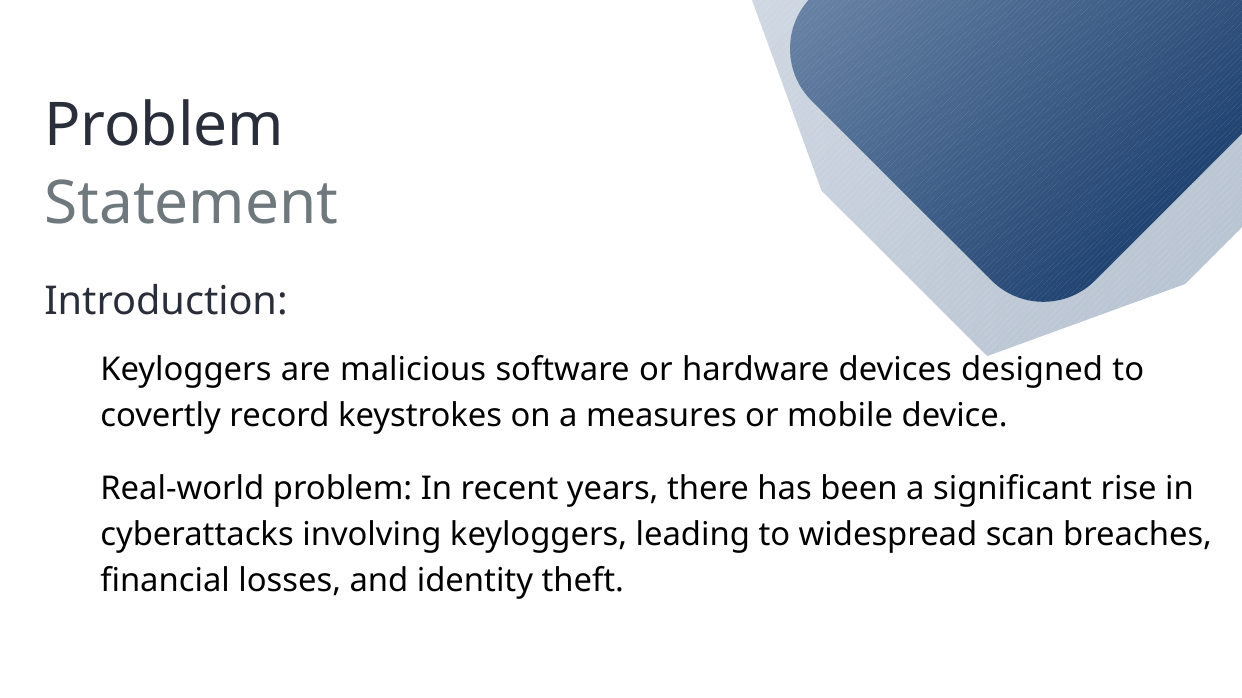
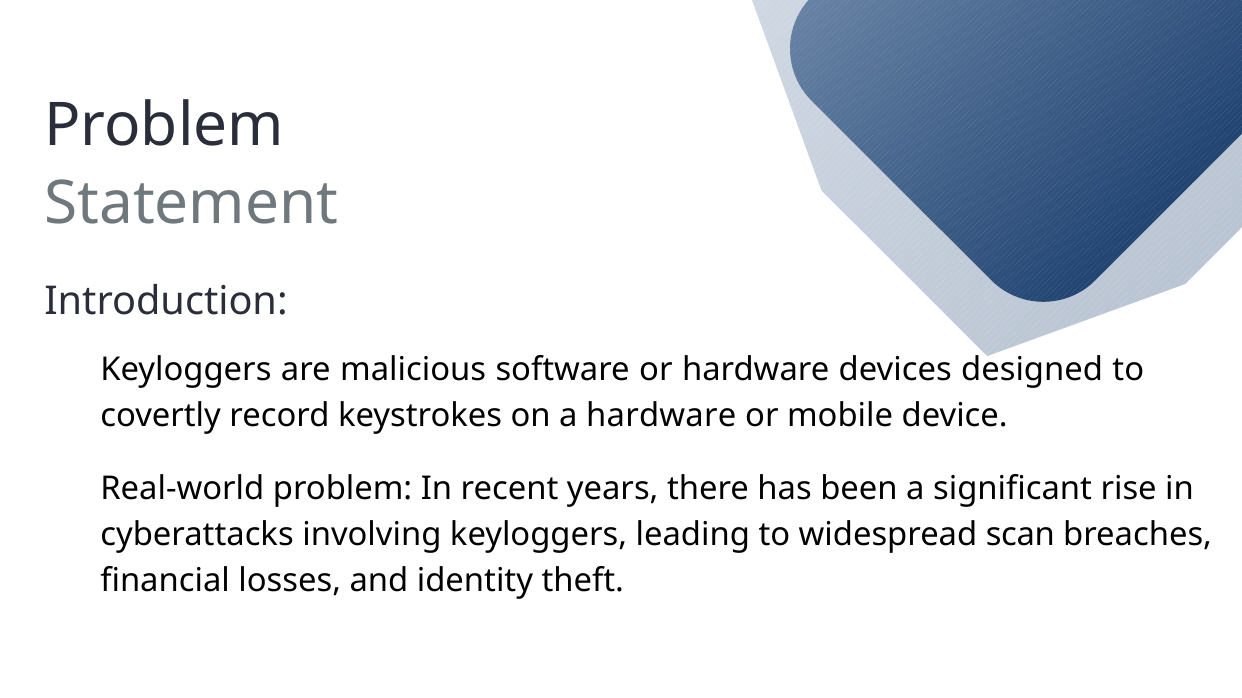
a measures: measures -> hardware
